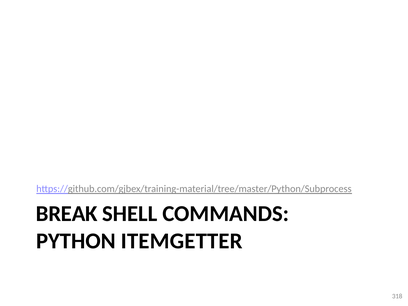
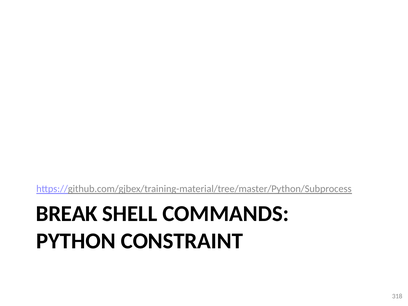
ITEMGETTER: ITEMGETTER -> CONSTRAINT
